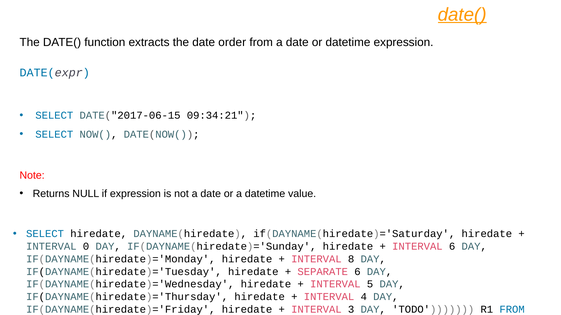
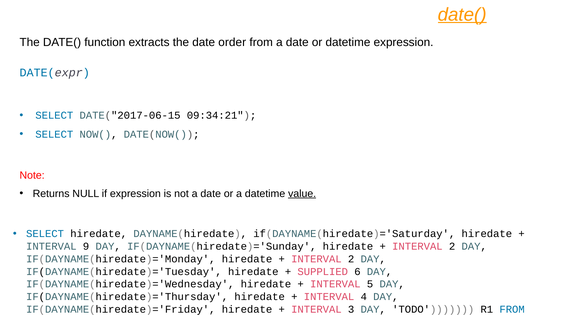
value underline: none -> present
0: 0 -> 9
6 at (452, 247): 6 -> 2
8 at (351, 259): 8 -> 2
SEPARATE: SEPARATE -> SUPPLIED
